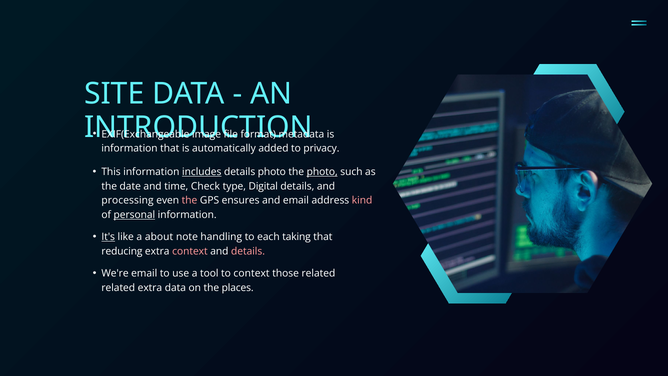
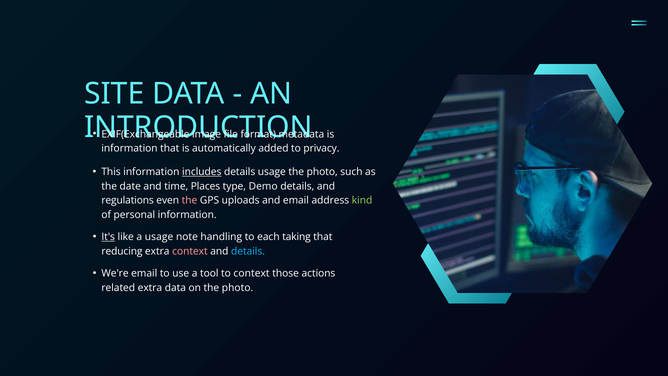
details photo: photo -> usage
photo at (322, 172) underline: present -> none
Check: Check -> Places
Digital: Digital -> Demo
processing: processing -> regulations
ensures: ensures -> uploads
kind colour: pink -> light green
personal underline: present -> none
a about: about -> usage
details at (248, 251) colour: pink -> light blue
those related: related -> actions
on the places: places -> photo
